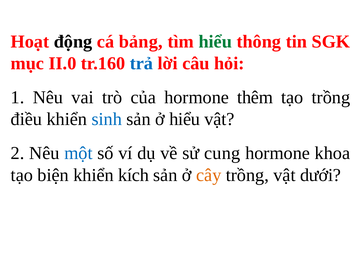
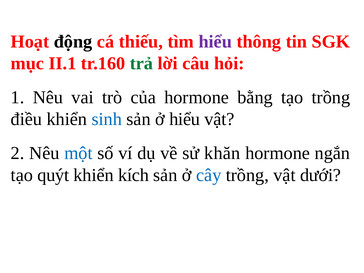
bảng: bảng -> thiếu
hiểu at (215, 42) colour: green -> purple
II.0: II.0 -> II.1
trả colour: blue -> green
thêm: thêm -> bằng
cung: cung -> khăn
khoa: khoa -> ngắn
biện: biện -> quýt
cây colour: orange -> blue
